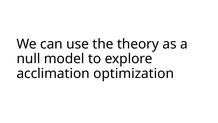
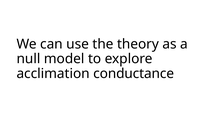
optimization: optimization -> conductance
